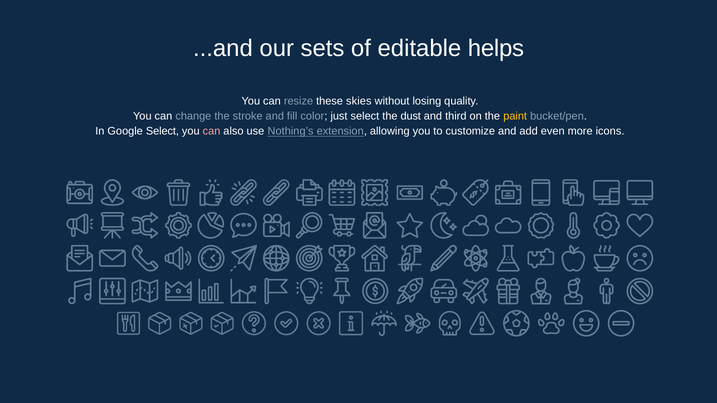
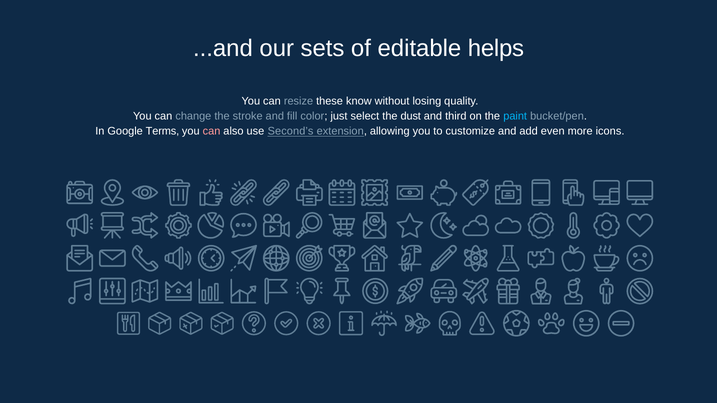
skies: skies -> know
paint colour: yellow -> light blue
Google Select: Select -> Terms
Nothing’s: Nothing’s -> Second’s
